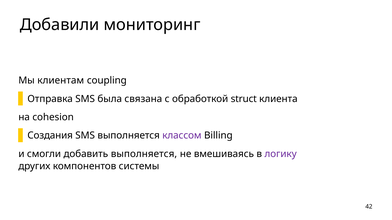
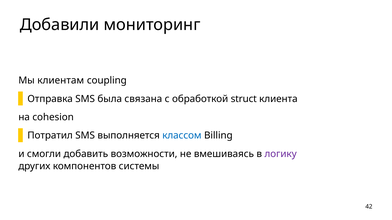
Создания: Создания -> Потратил
классом colour: purple -> blue
добавить выполняется: выполняется -> возможности
